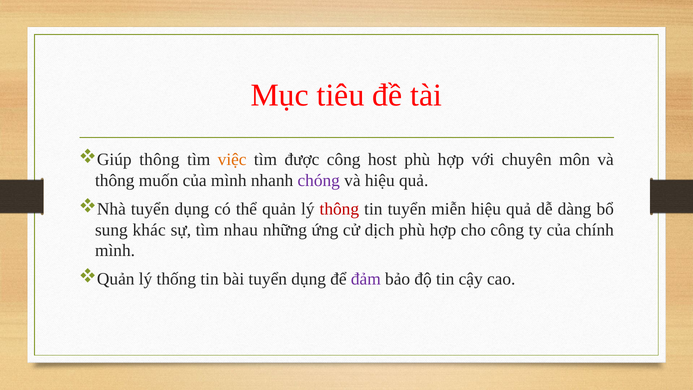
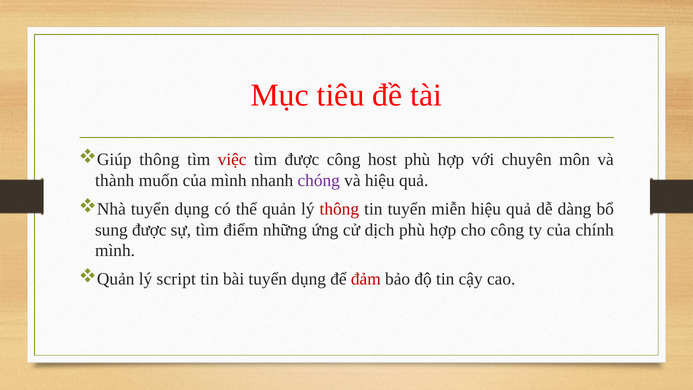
việc colour: orange -> red
thông at (115, 180): thông -> thành
sung khác: khác -> được
nhau: nhau -> điểm
thống: thống -> script
đảm colour: purple -> red
